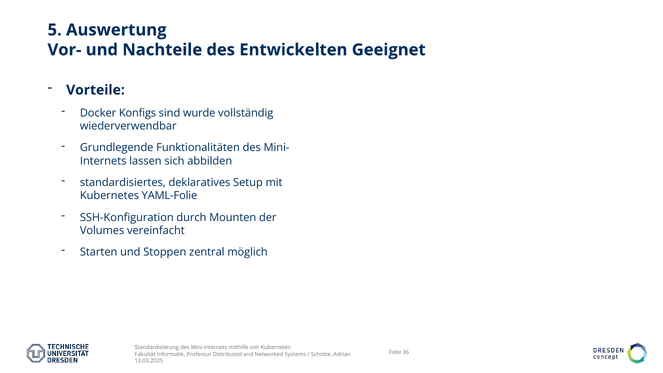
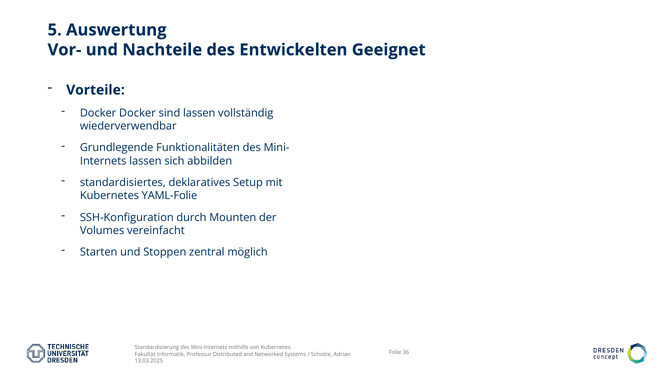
Docker Konfigs: Konfigs -> Docker
sind wurde: wurde -> lassen
